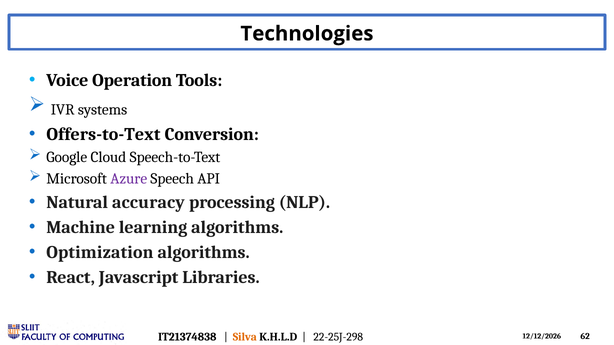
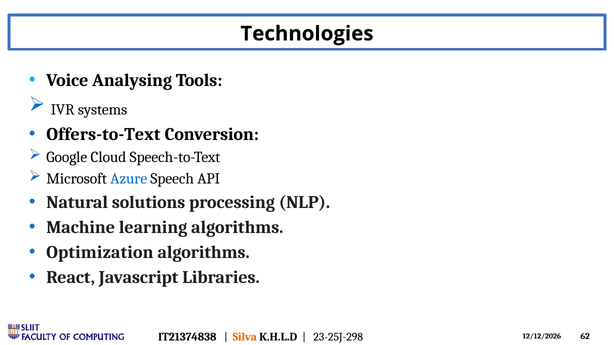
Operation: Operation -> Analysing
Azure colour: purple -> blue
accuracy: accuracy -> solutions
22-25J-298: 22-25J-298 -> 23-25J-298
